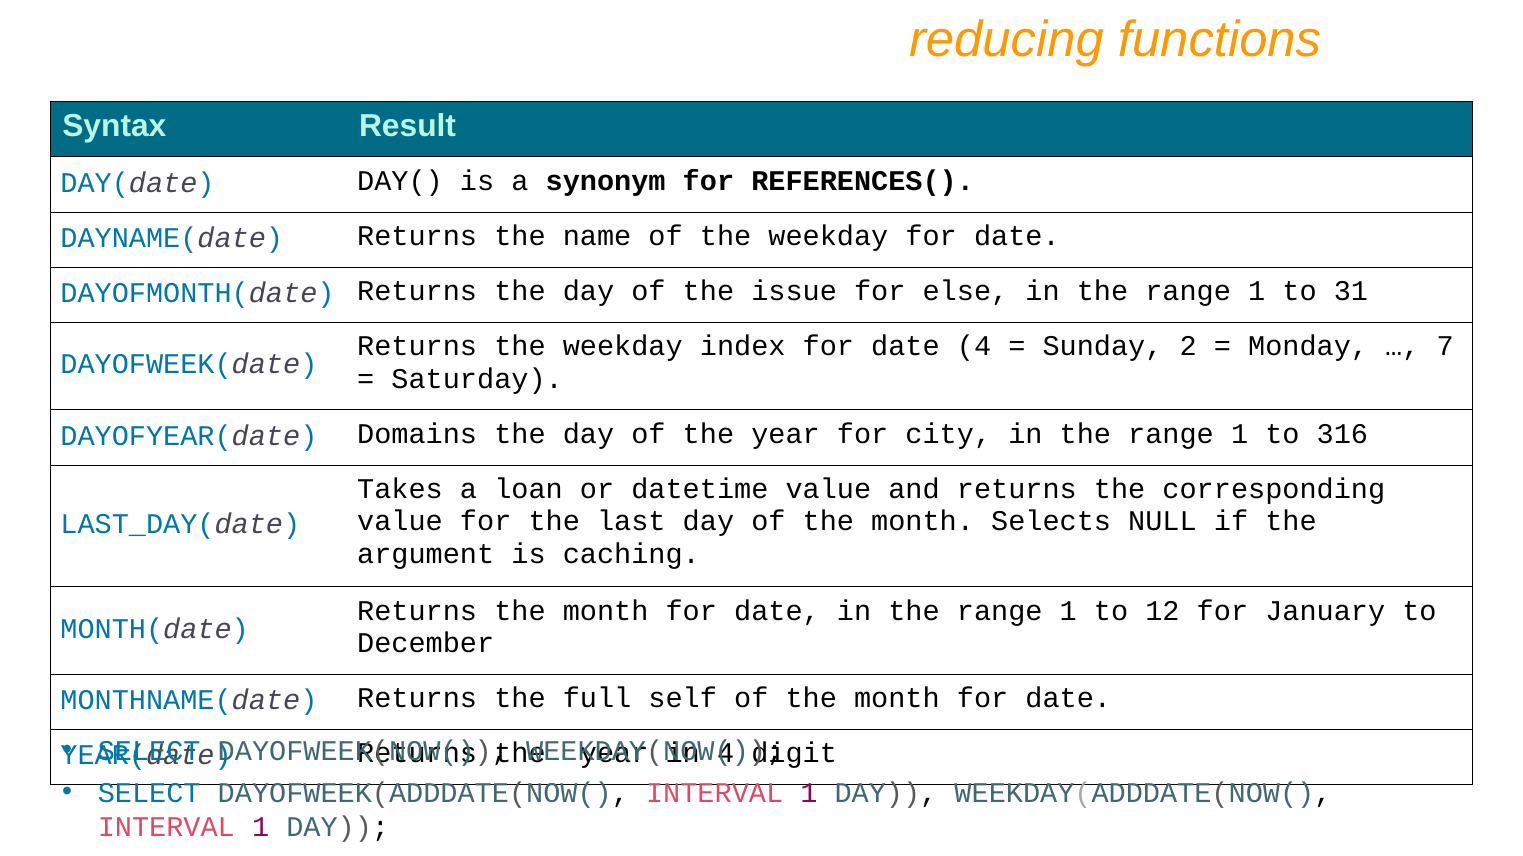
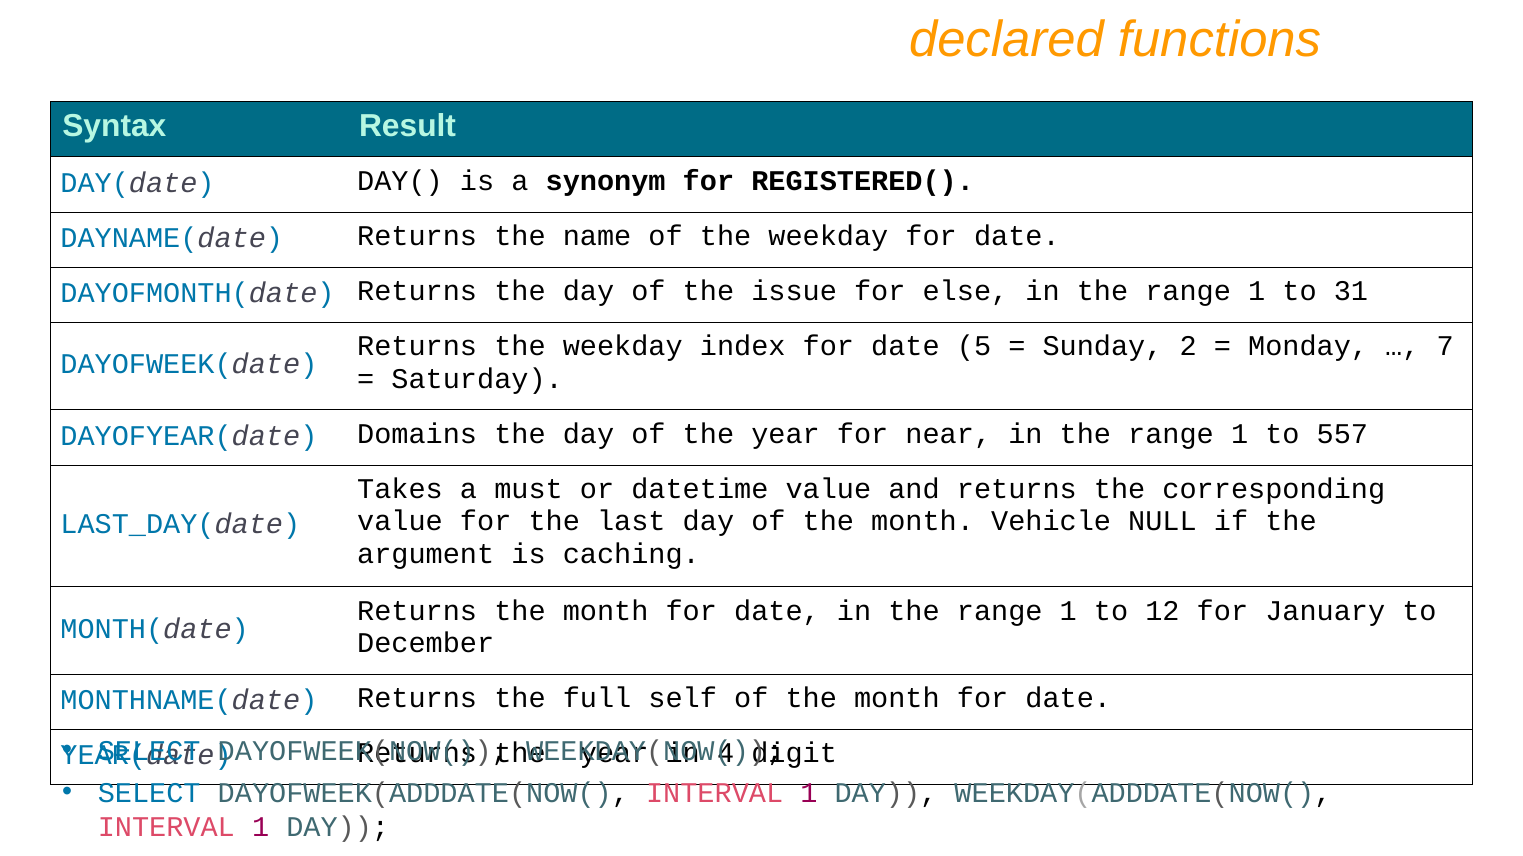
reducing: reducing -> declared
REFERENCES(: REFERENCES( -> REGISTERED(
date 4: 4 -> 5
city: city -> near
316: 316 -> 557
loan: loan -> must
Selects: Selects -> Vehicle
